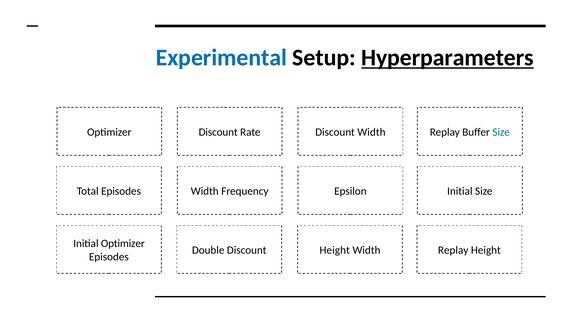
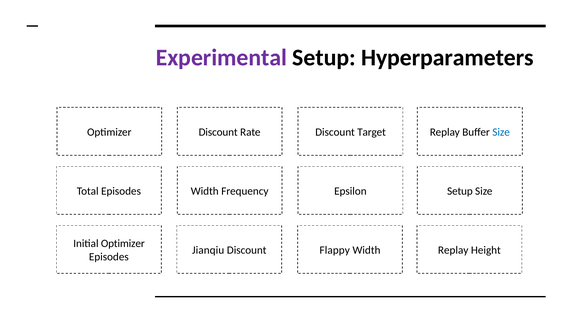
Experimental colour: blue -> purple
Hyperparameters underline: present -> none
Discount Width: Width -> Target
Epsilon Initial: Initial -> Setup
Double: Double -> Jianqiu
Discount Height: Height -> Flappy
